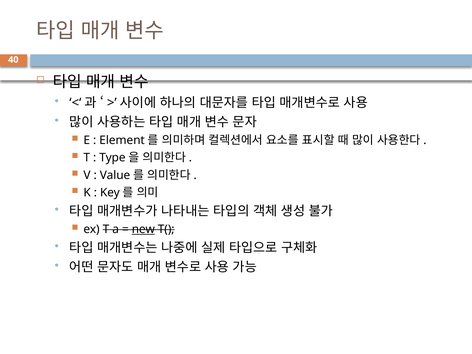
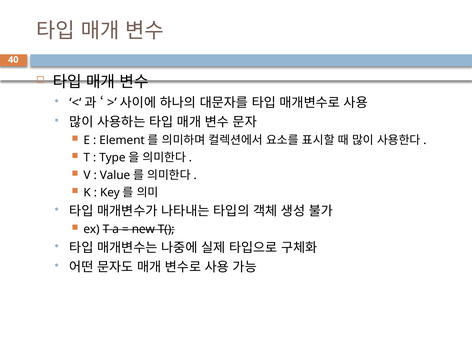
new underline: present -> none
